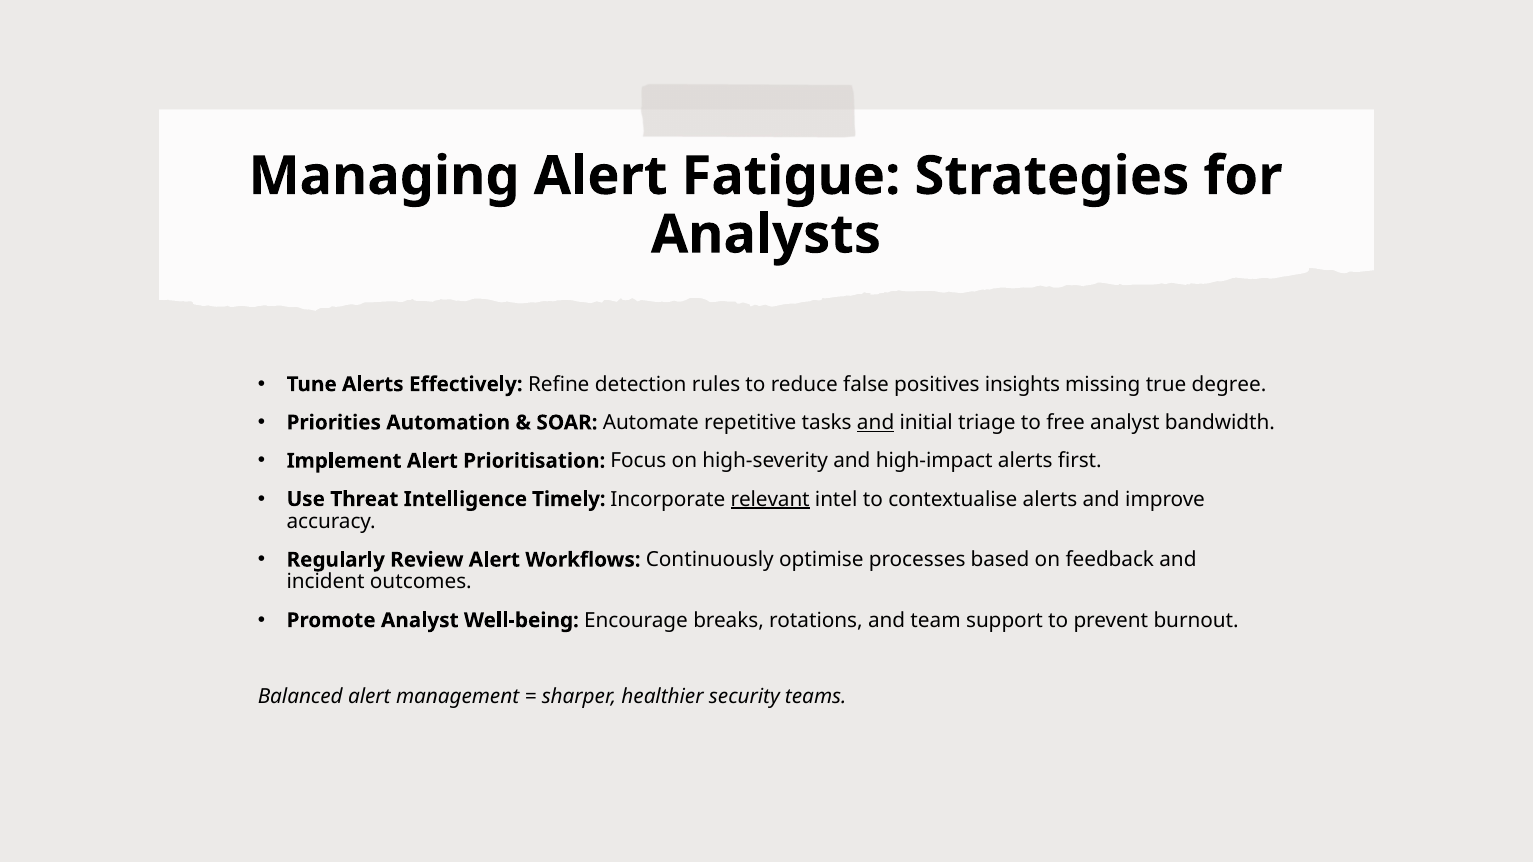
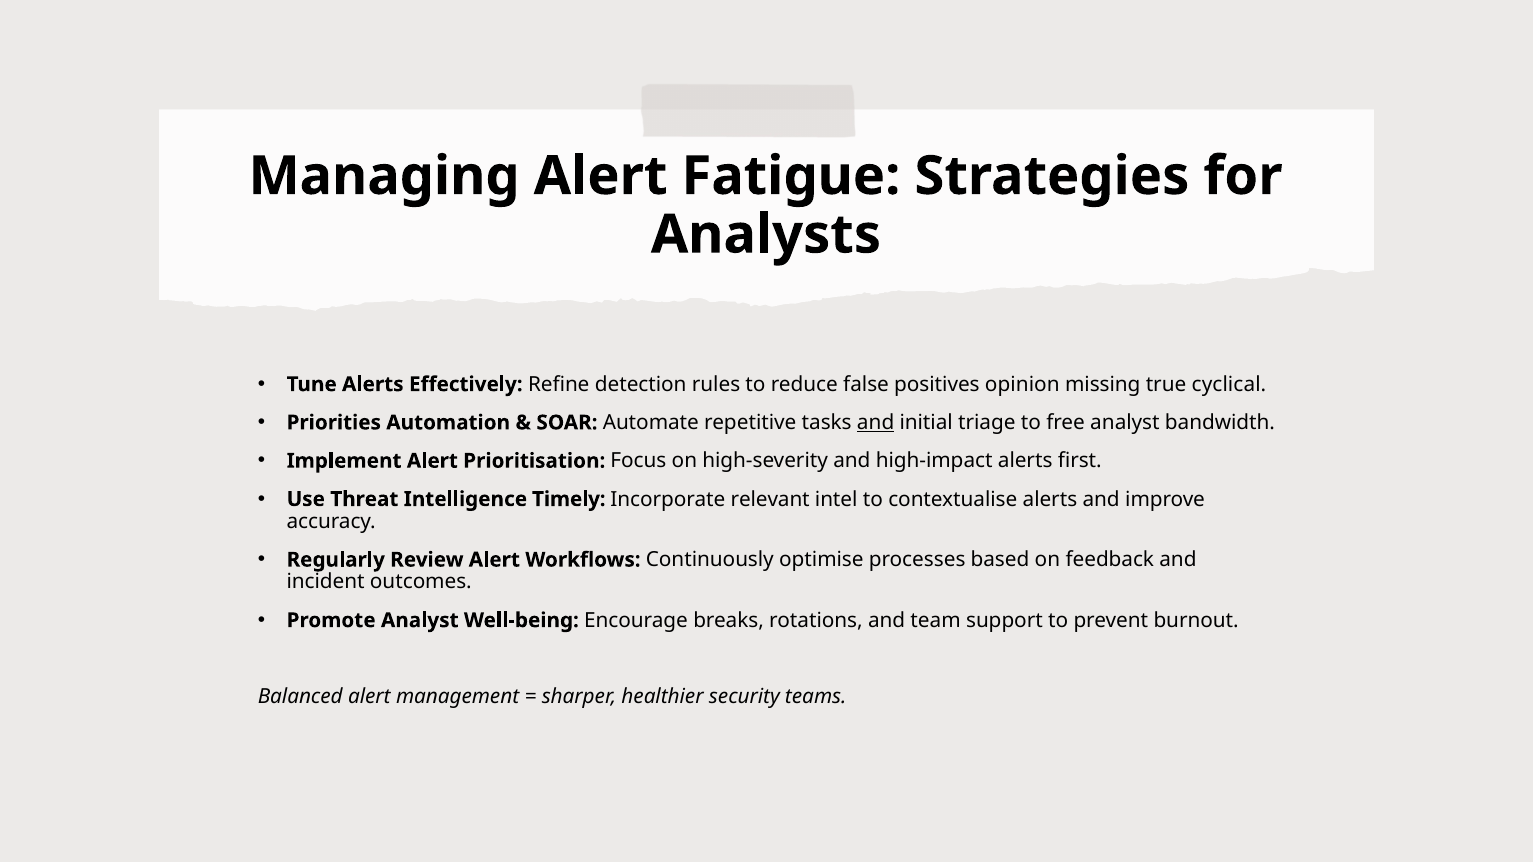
insights: insights -> opinion
degree: degree -> cyclical
relevant underline: present -> none
